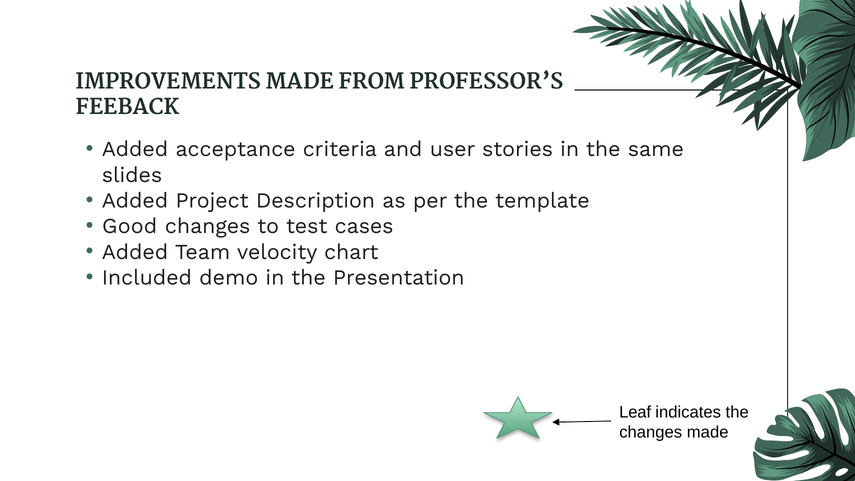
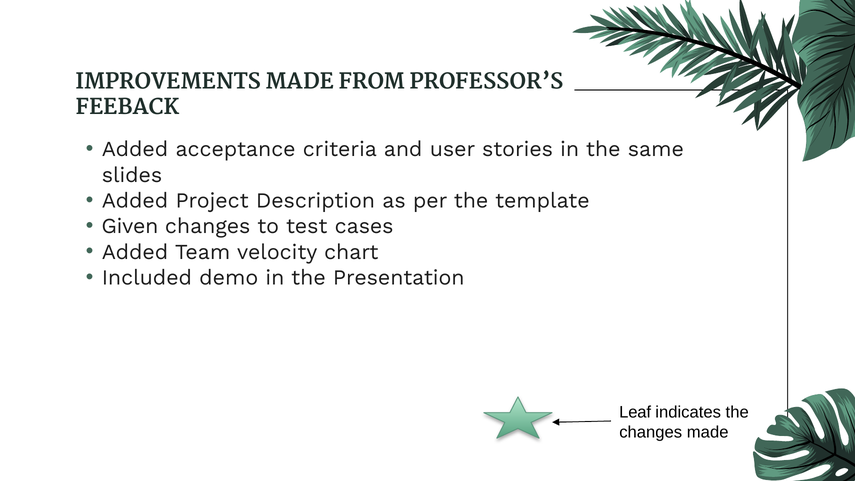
Good: Good -> Given
